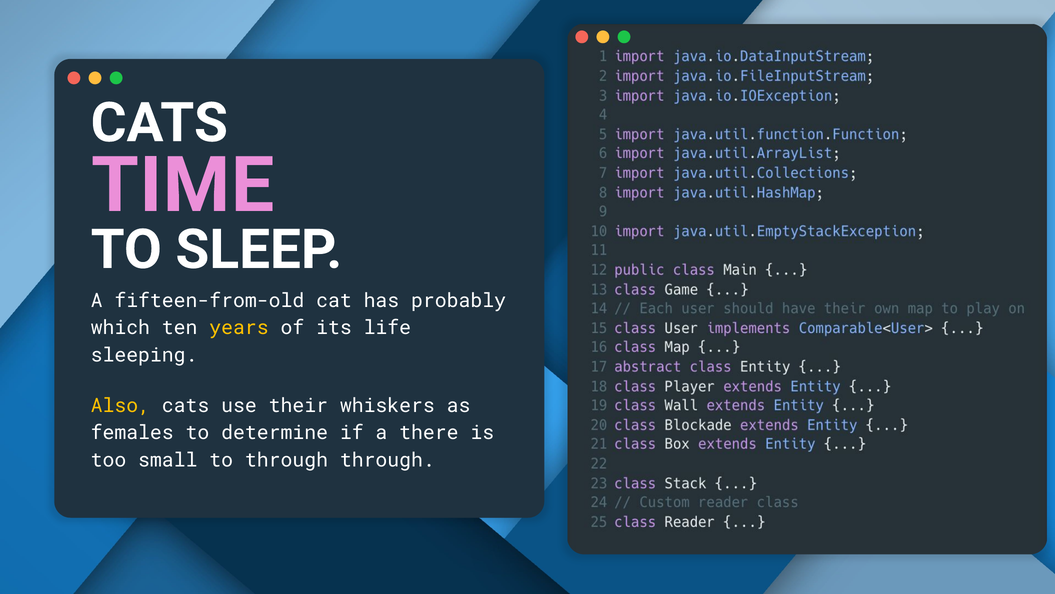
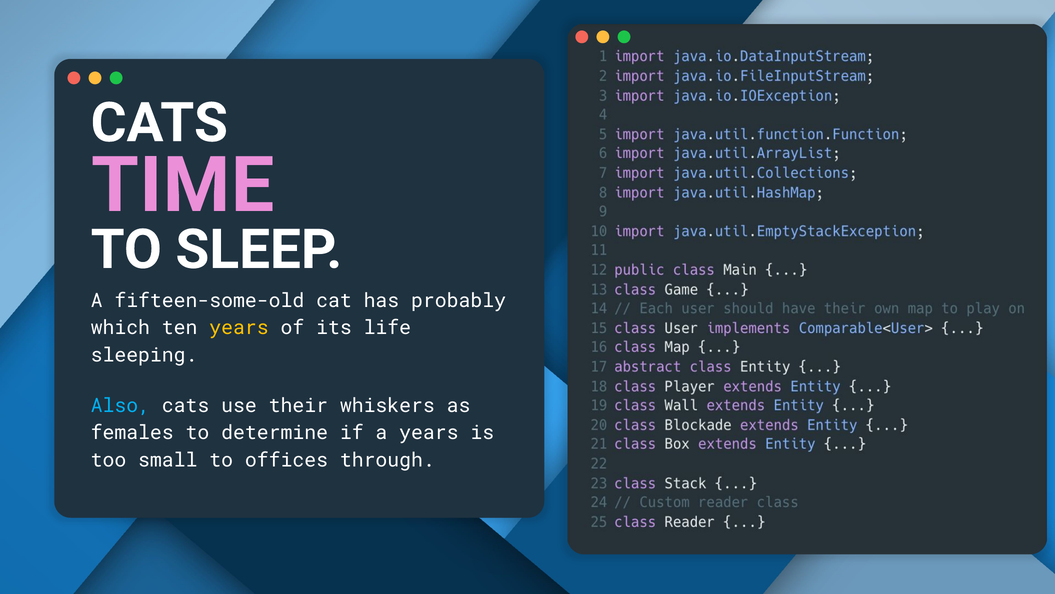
fifteen-from-old: fifteen-from-old -> fifteen-some-old
Also colour: yellow -> light blue
a there: there -> years
to through: through -> offices
